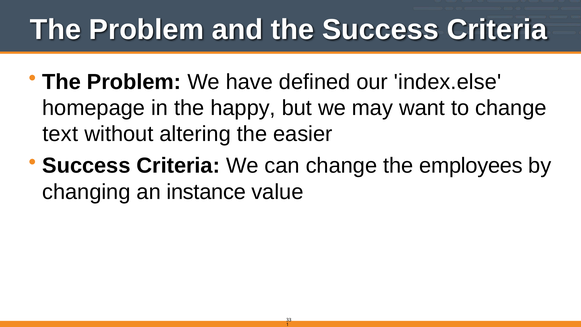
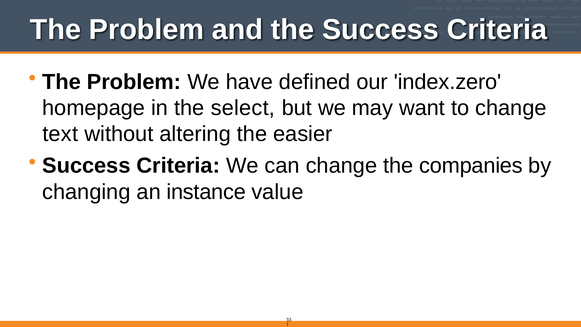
index.else: index.else -> index.zero
happy: happy -> select
employees: employees -> companies
